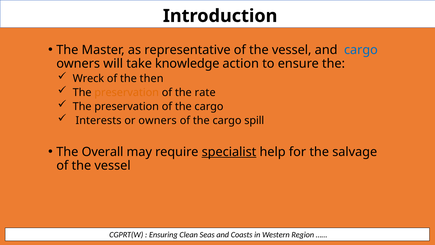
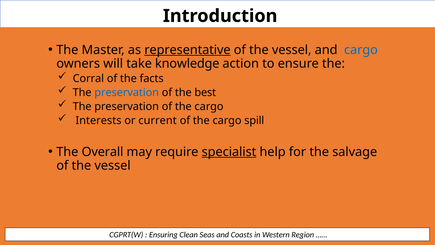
representative underline: none -> present
Wreck: Wreck -> Corral
then: then -> facts
preservation at (127, 92) colour: orange -> blue
rate: rate -> best
or owners: owners -> current
